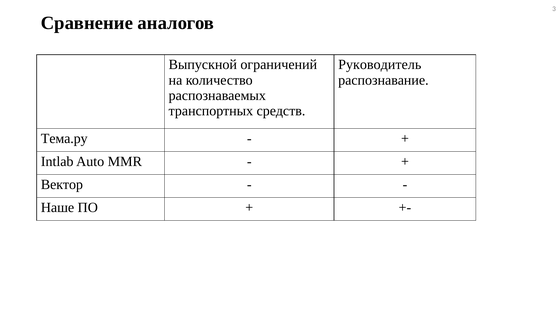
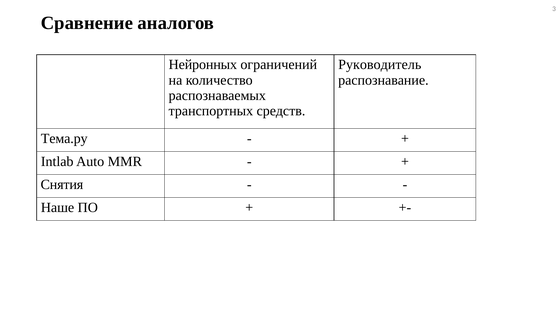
Выпускной: Выпускной -> Нейронных
Вектор: Вектор -> Снятия
